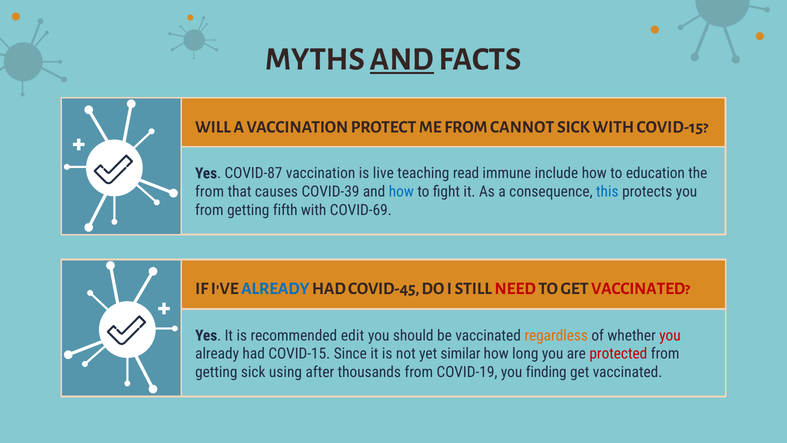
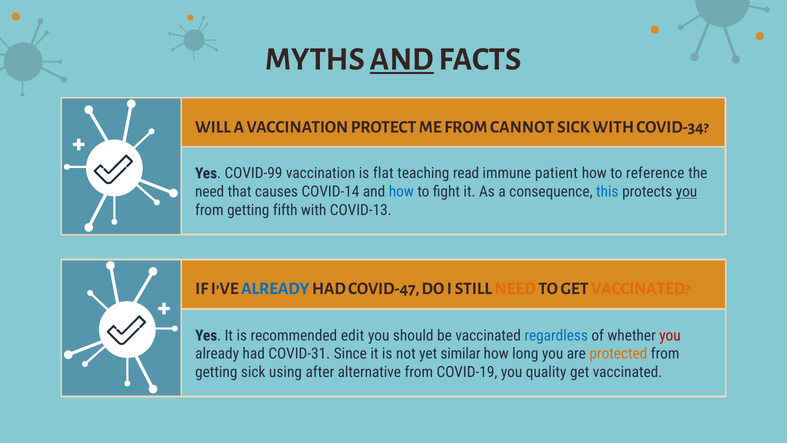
WITH COVID-15: COVID-15 -> COVID-34
COVID-87: COVID-87 -> COVID-99
live: live -> flat
include: include -> patient
education: education -> reference
from at (210, 192): from -> need
COVID-39: COVID-39 -> COVID-14
you at (686, 192) underline: none -> present
COVID-69: COVID-69 -> COVID-13
COVID-45: COVID-45 -> COVID-47
NEED at (515, 288) colour: red -> orange
VACCINATED at (641, 288) colour: red -> orange
regardless colour: orange -> blue
had COVID-15: COVID-15 -> COVID-31
protected colour: red -> orange
thousands: thousands -> alternative
finding: finding -> quality
